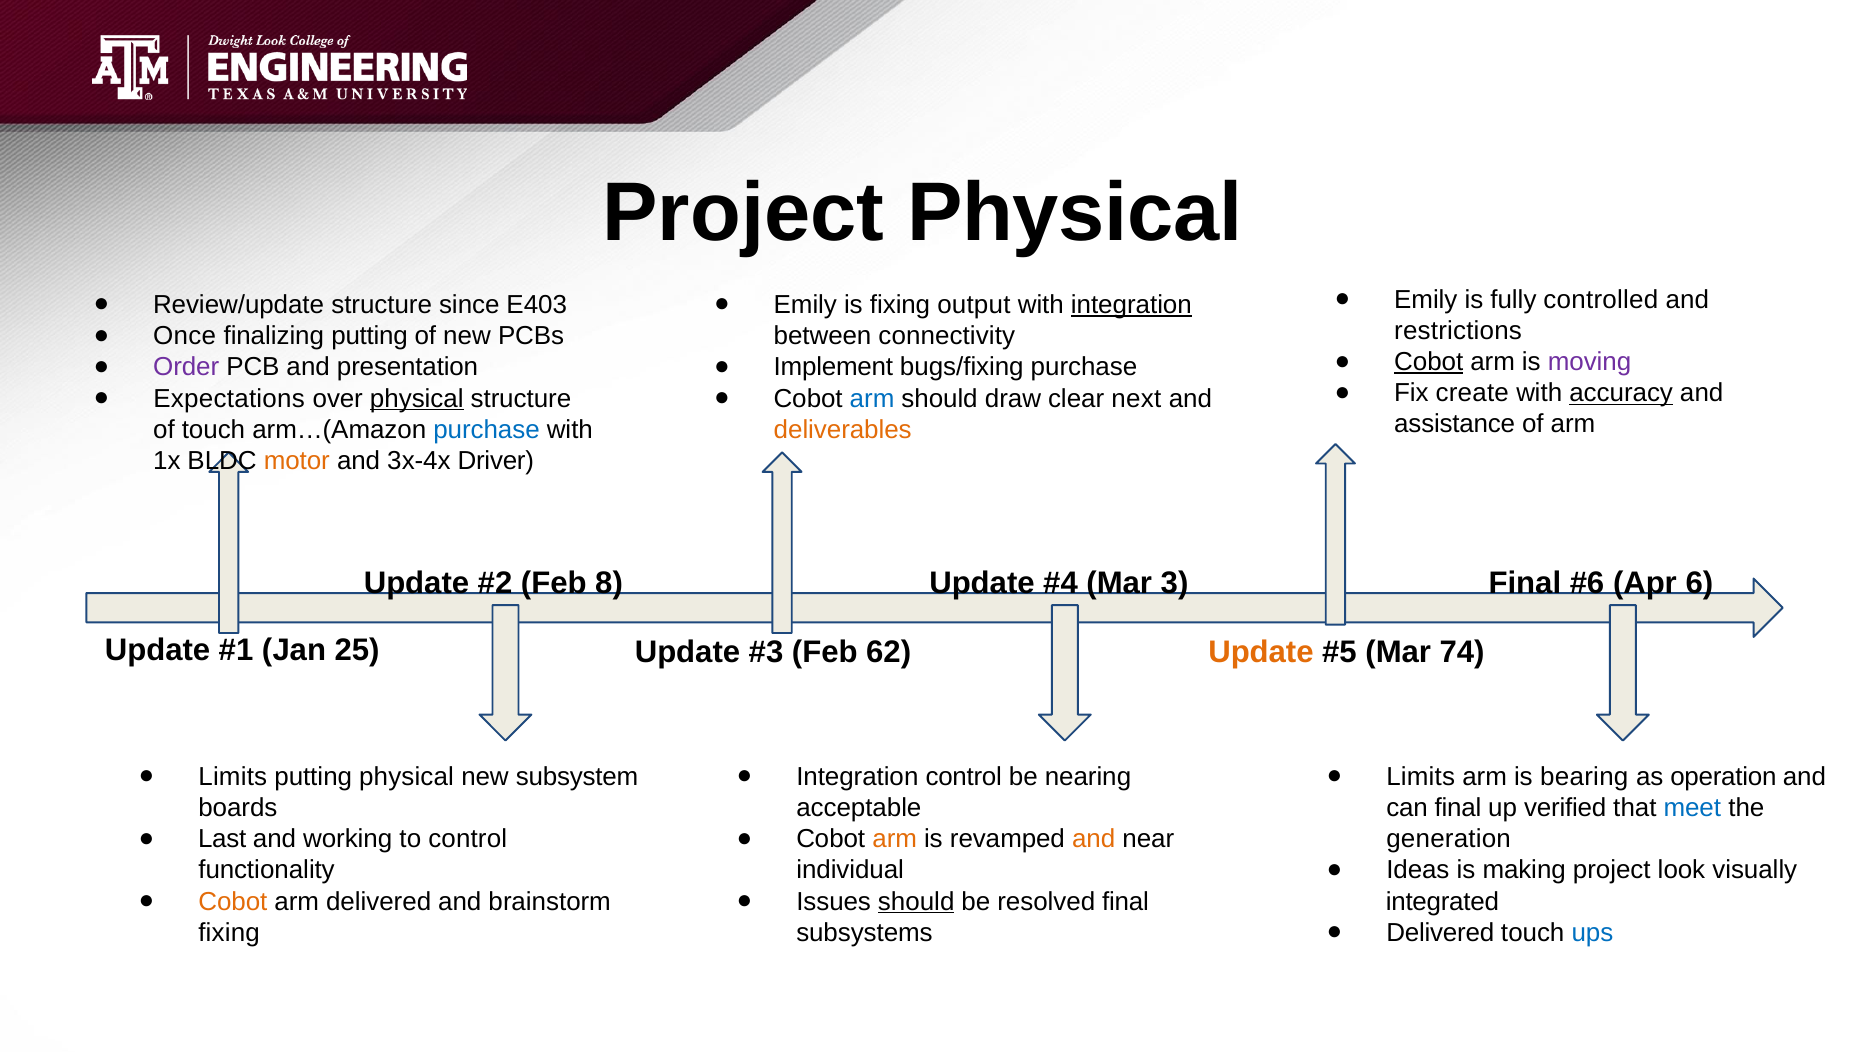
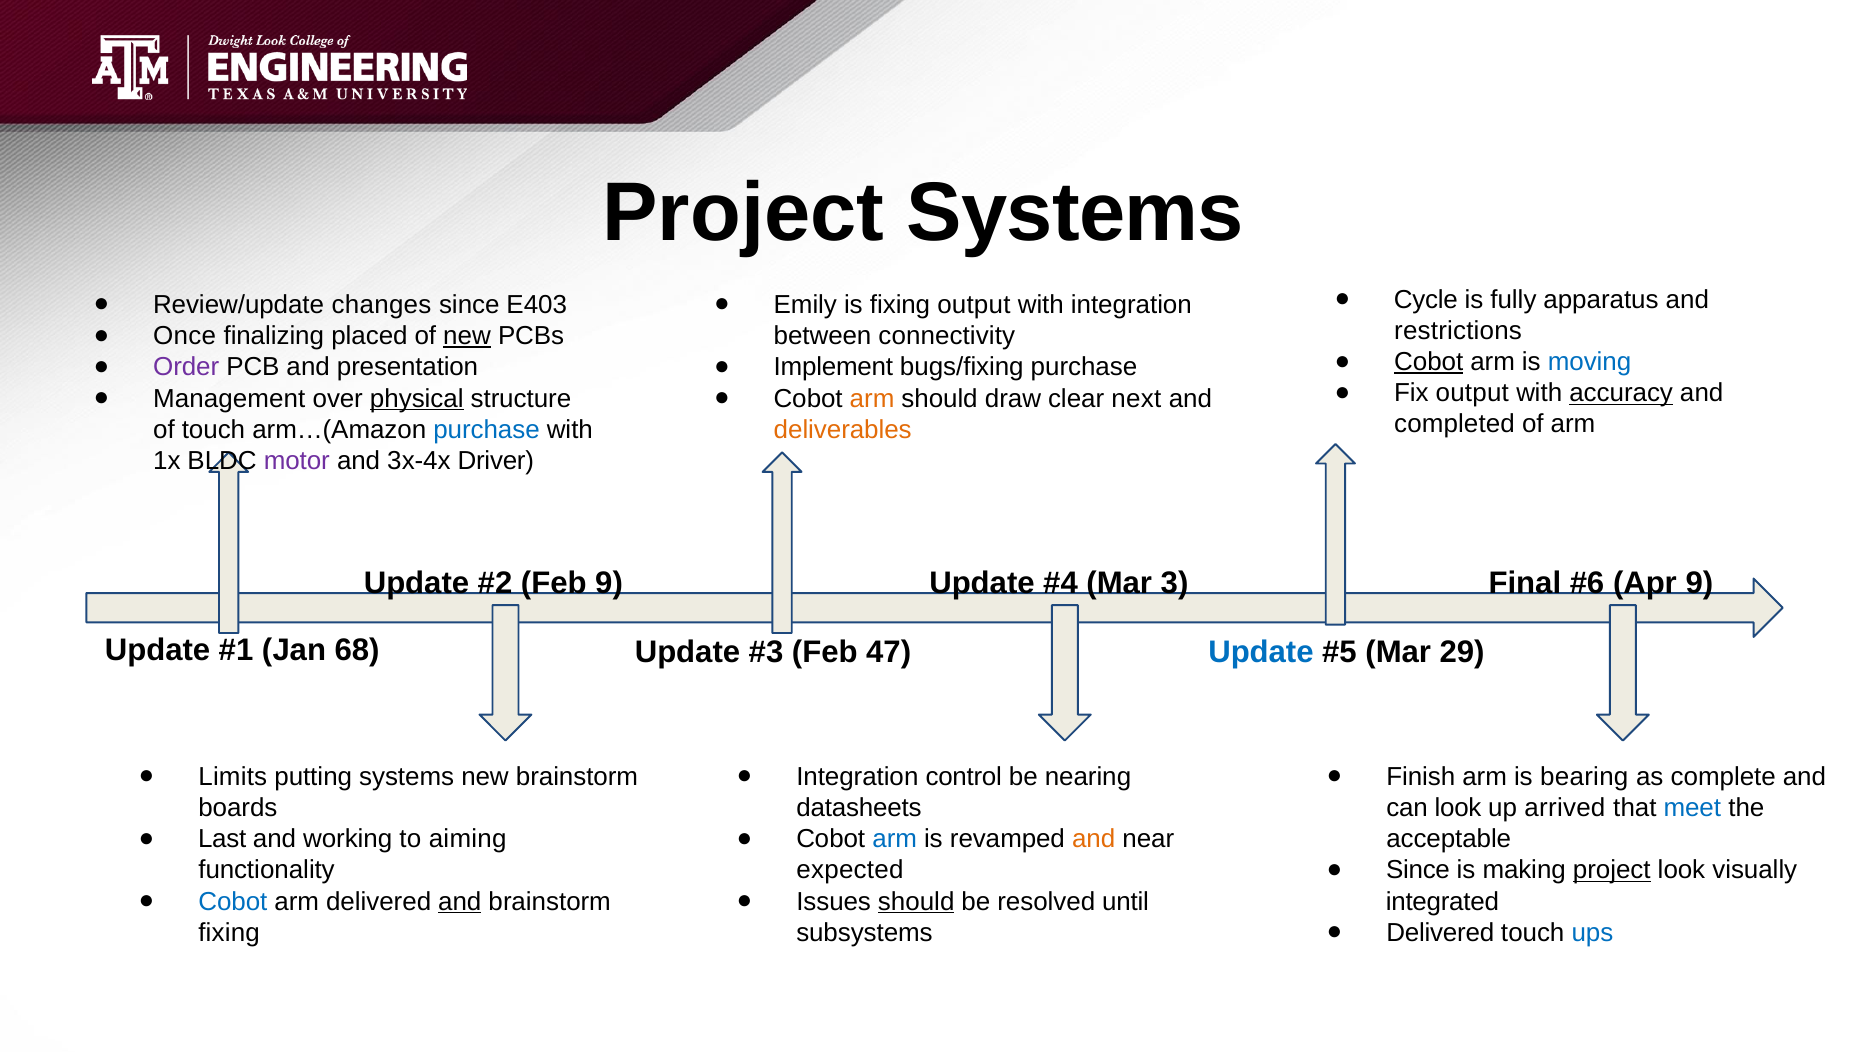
Project Physical: Physical -> Systems
Emily at (1426, 299): Emily -> Cycle
controlled: controlled -> apparatus
Review/update structure: structure -> changes
integration at (1131, 305) underline: present -> none
finalizing putting: putting -> placed
new at (467, 336) underline: none -> present
moving colour: purple -> blue
Fix create: create -> output
Expectations: Expectations -> Management
arm at (872, 398) colour: blue -> orange
assistance: assistance -> completed
motor colour: orange -> purple
Feb 8: 8 -> 9
Apr 6: 6 -> 9
25: 25 -> 68
62: 62 -> 47
Update at (1261, 652) colour: orange -> blue
74: 74 -> 29
putting physical: physical -> systems
new subsystem: subsystem -> brainstorm
Limits at (1421, 776): Limits -> Finish
operation: operation -> complete
acceptable: acceptable -> datasheets
can final: final -> look
verified: verified -> arrived
to control: control -> aiming
arm at (895, 839) colour: orange -> blue
generation: generation -> acceptable
Ideas at (1418, 870): Ideas -> Since
project at (1612, 870) underline: none -> present
individual: individual -> expected
Cobot at (233, 901) colour: orange -> blue
and at (460, 901) underline: none -> present
resolved final: final -> until
